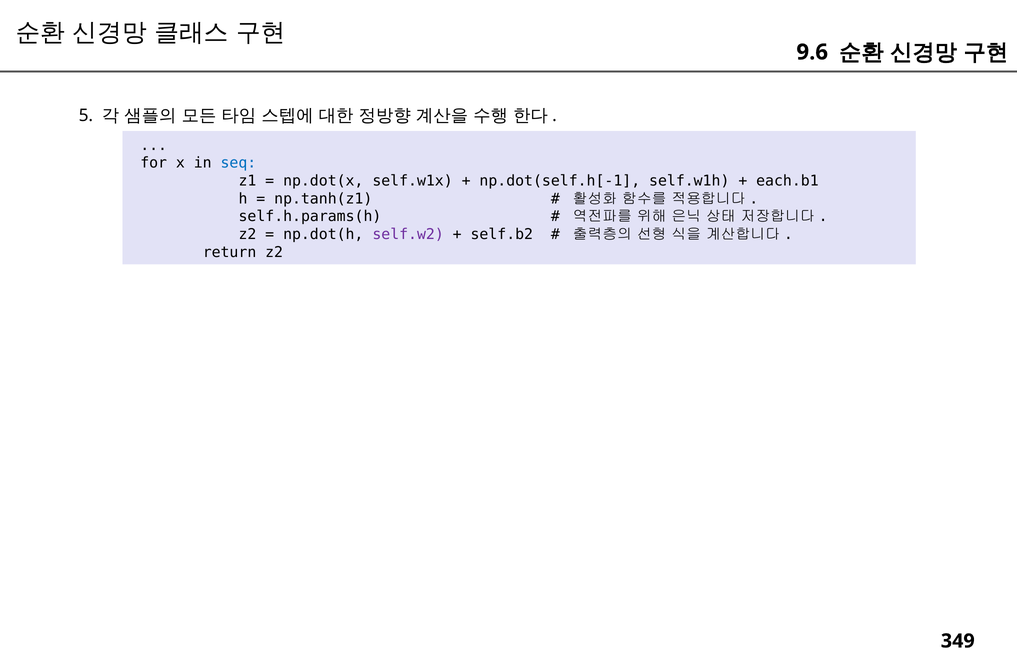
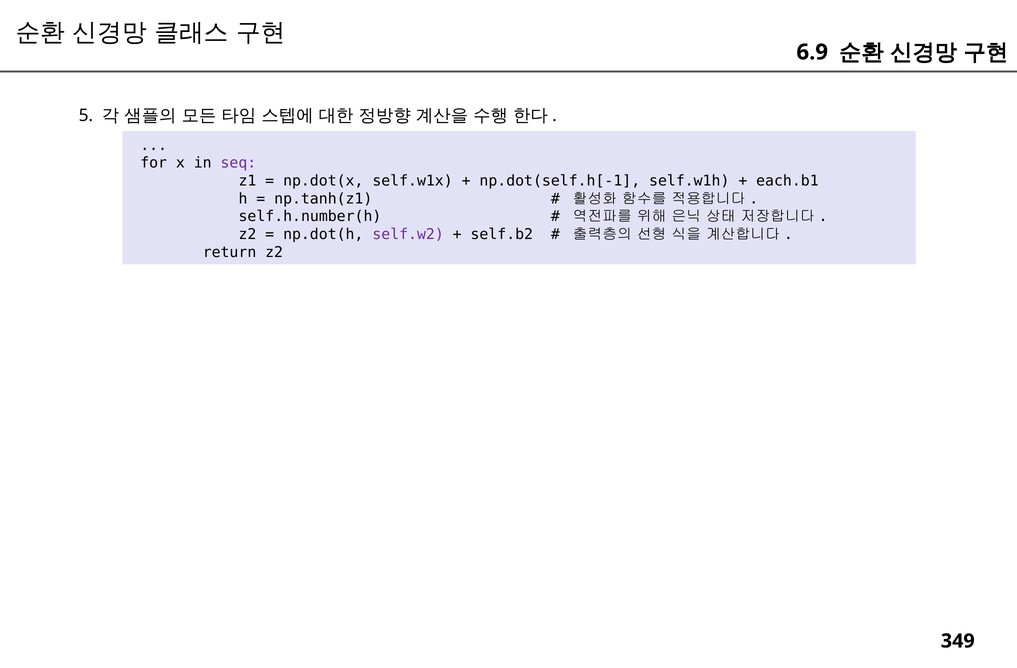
9.6: 9.6 -> 6.9
seq colour: blue -> purple
self.h.params(h: self.h.params(h -> self.h.number(h
